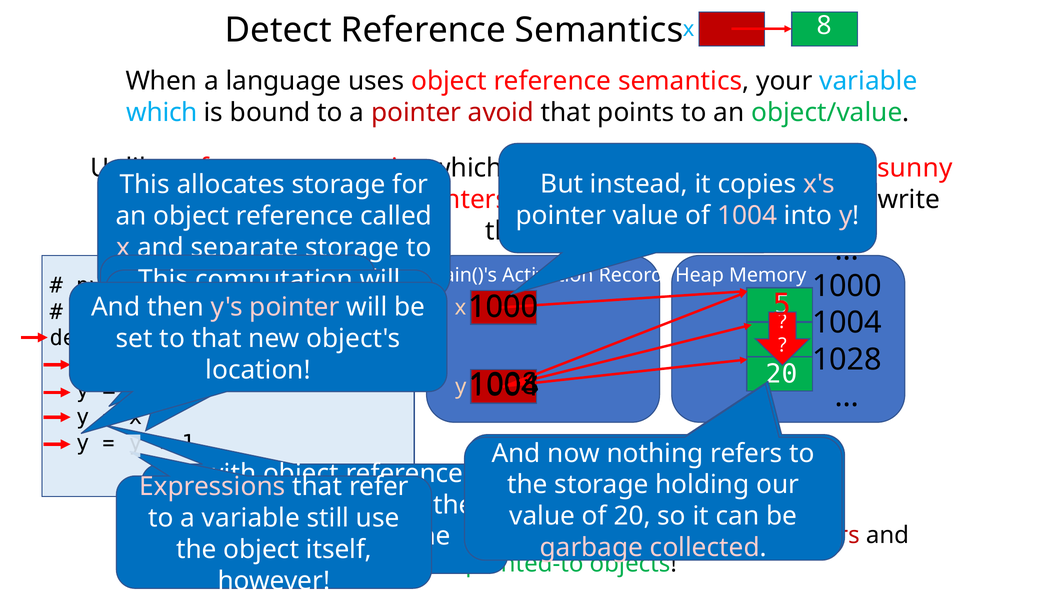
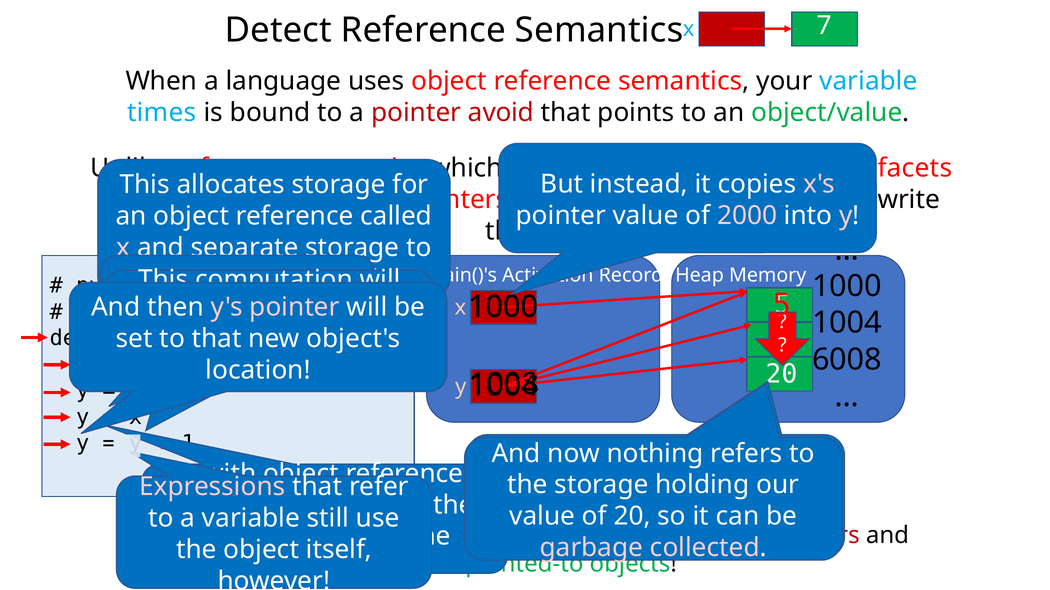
8: 8 -> 7
which at (162, 113): which -> times
sunny: sunny -> facets
of 1004: 1004 -> 2000
1028: 1028 -> 6008
